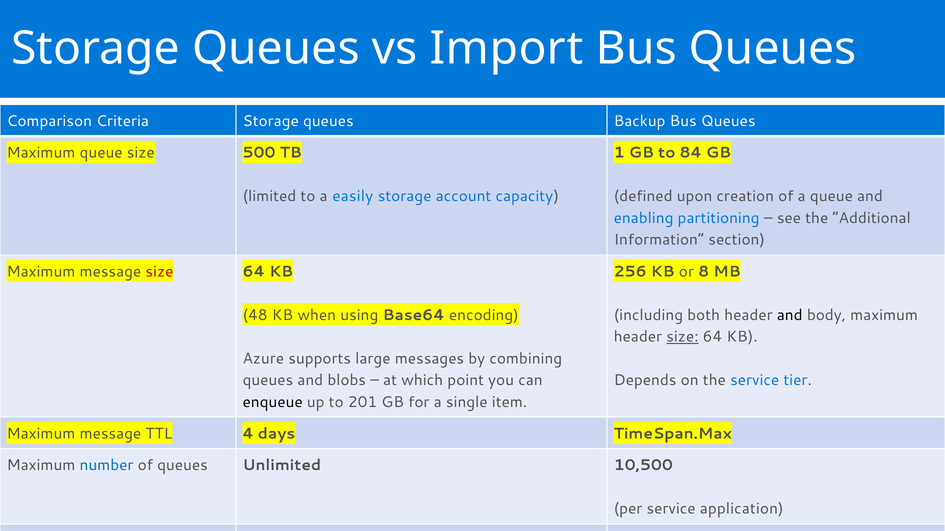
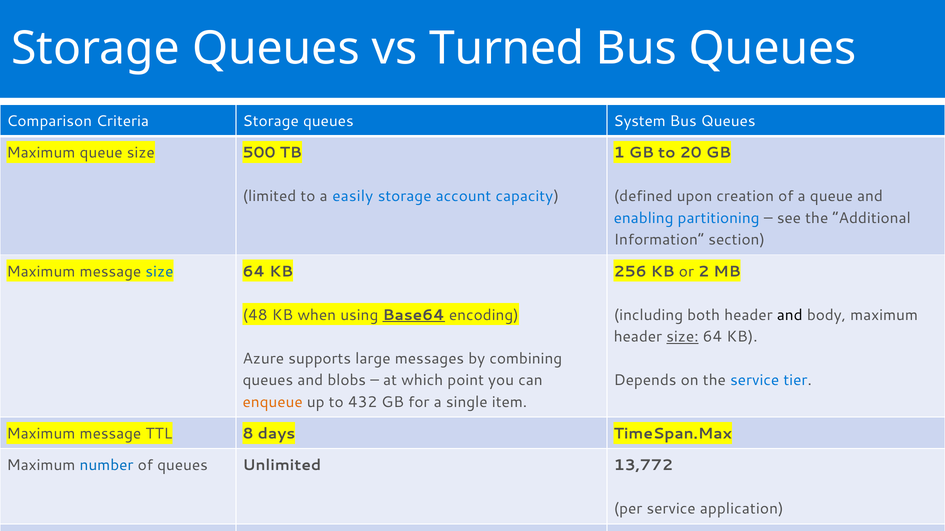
Import: Import -> Turned
Backup: Backup -> System
84: 84 -> 20
size at (159, 272) colour: red -> blue
8: 8 -> 2
Base64 underline: none -> present
enqueue colour: black -> orange
201: 201 -> 432
4: 4 -> 8
10,500: 10,500 -> 13,772
